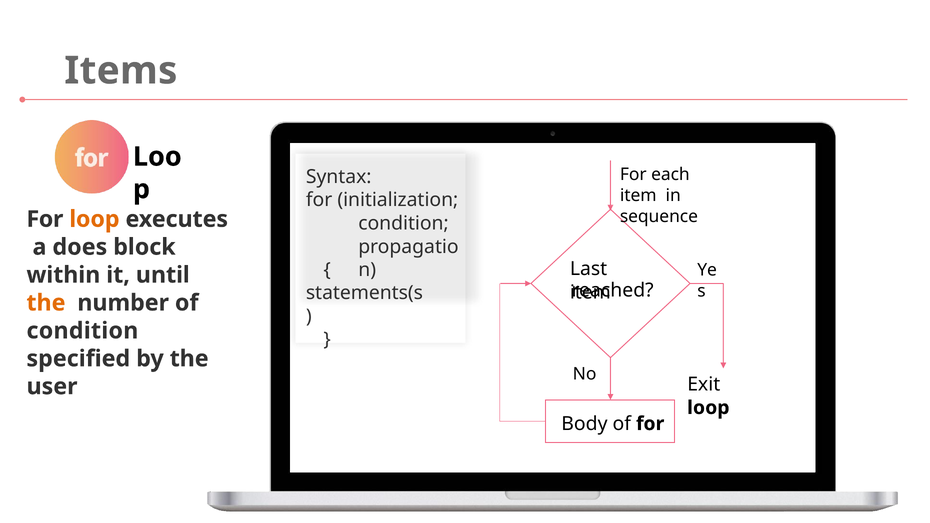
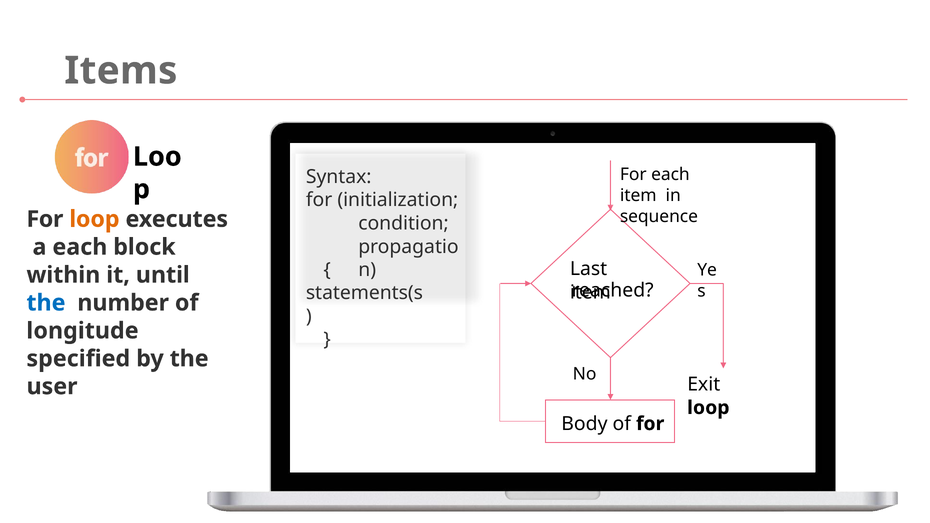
a does: does -> each
the at (46, 303) colour: orange -> blue
condition at (82, 331): condition -> longitude
